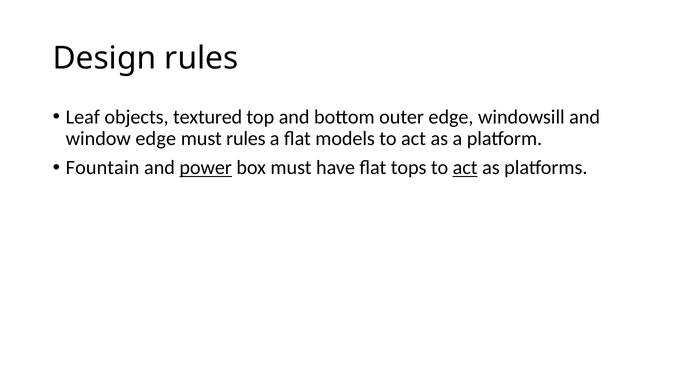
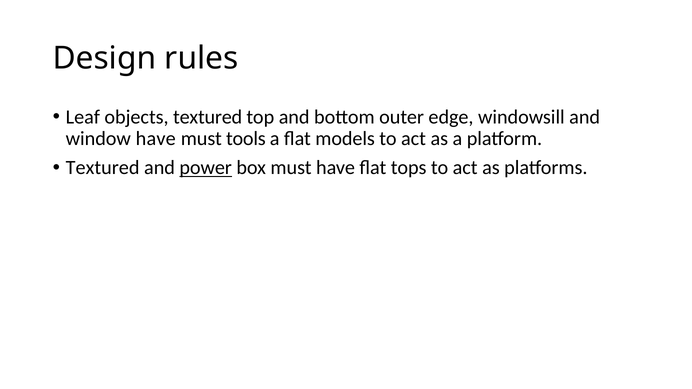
window edge: edge -> have
must rules: rules -> tools
Fountain at (103, 168): Fountain -> Textured
act at (465, 168) underline: present -> none
